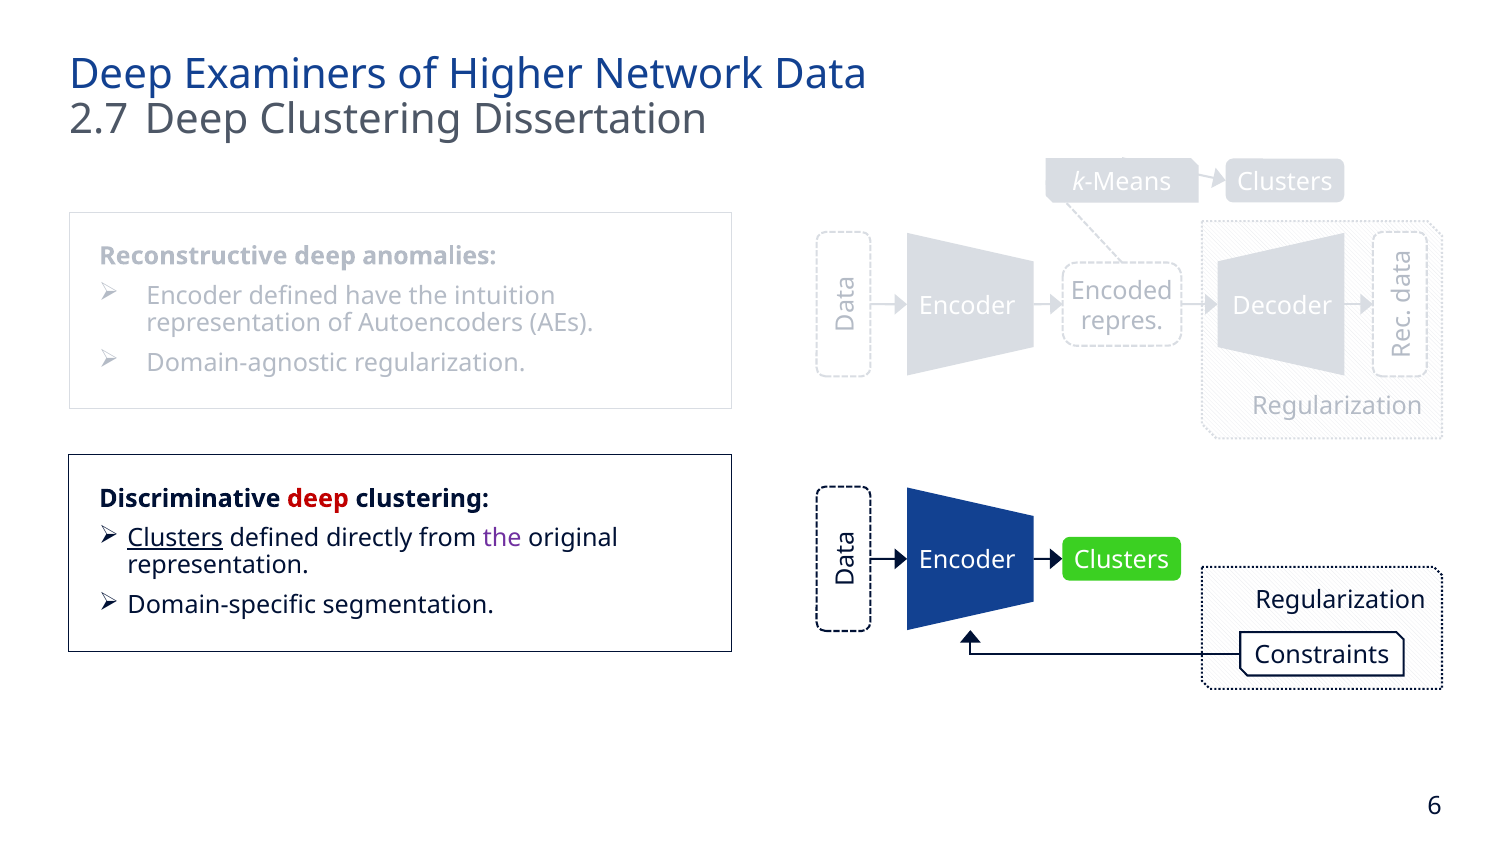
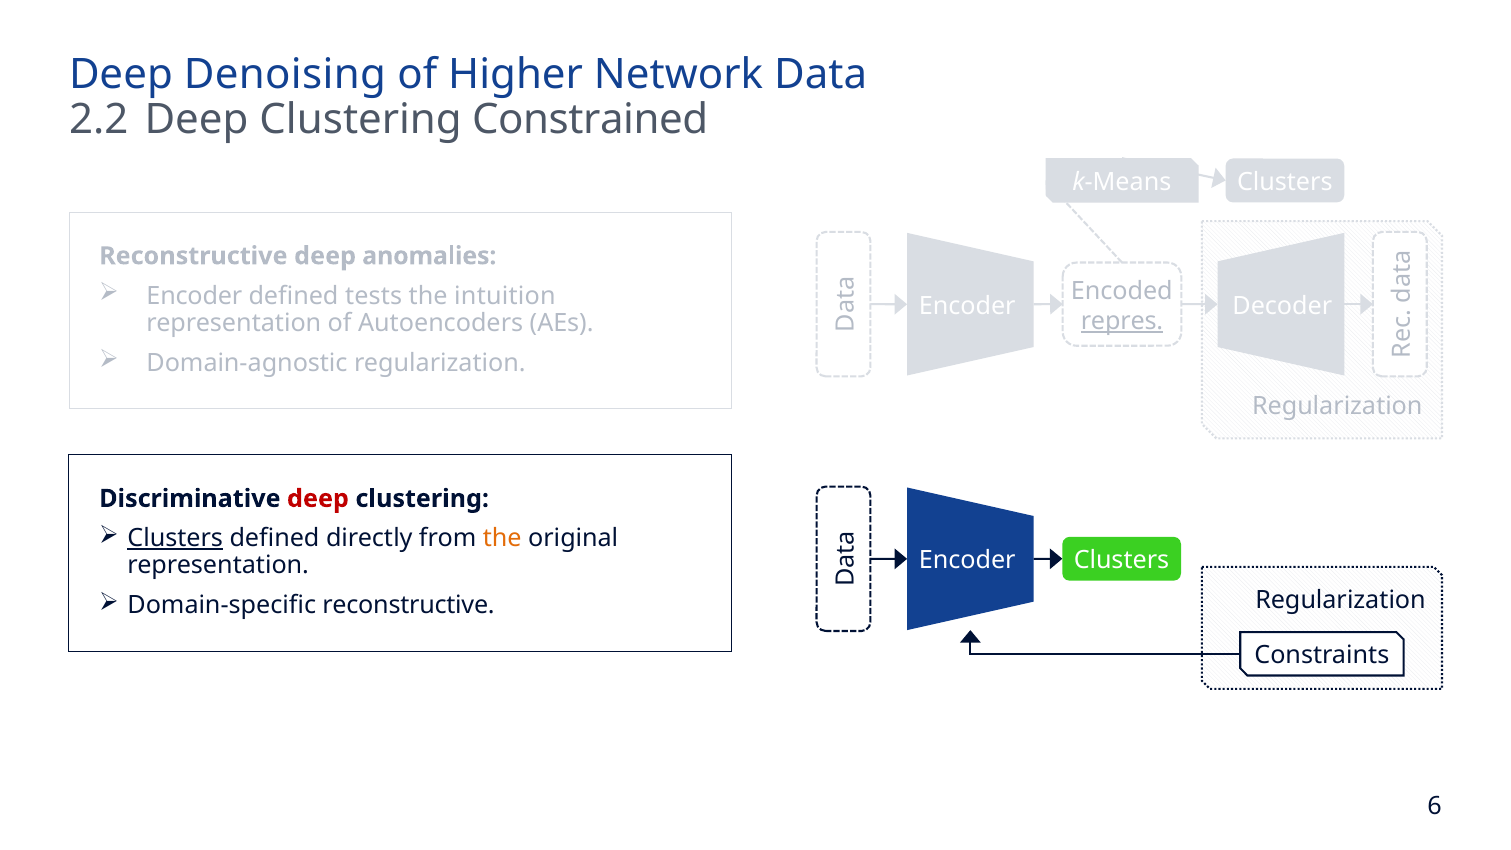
Examiners: Examiners -> Denoising
2.7: 2.7 -> 2.2
Dissertation: Dissertation -> Constrained
have: have -> tests
repres underline: none -> present
the at (502, 538) colour: purple -> orange
Domain-specific segmentation: segmentation -> reconstructive
